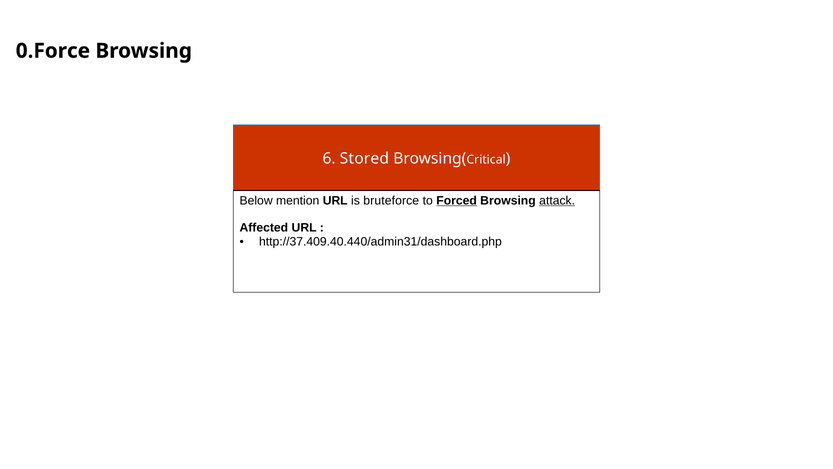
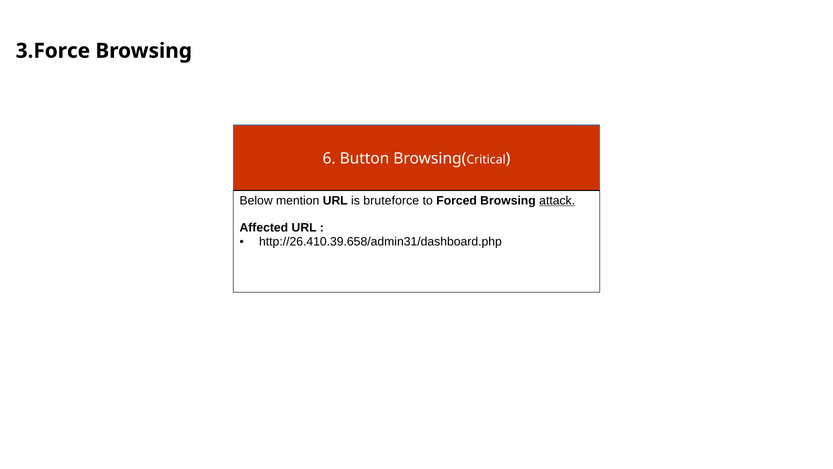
0.Force: 0.Force -> 3.Force
Stored: Stored -> Button
Forced underline: present -> none
http://37.409.40.440/admin31/dashboard.php: http://37.409.40.440/admin31/dashboard.php -> http://26.410.39.658/admin31/dashboard.php
